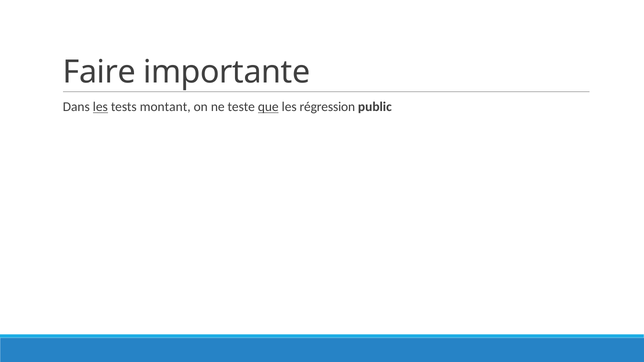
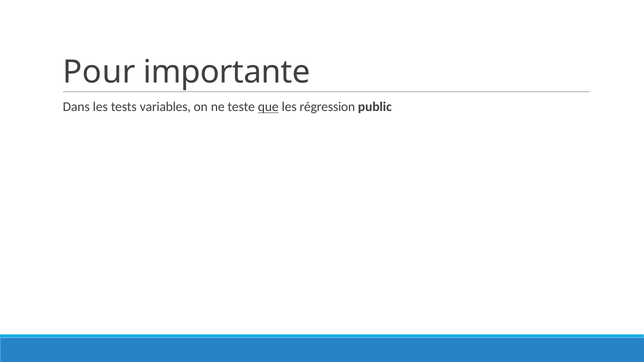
Faire: Faire -> Pour
les at (100, 107) underline: present -> none
montant: montant -> variables
